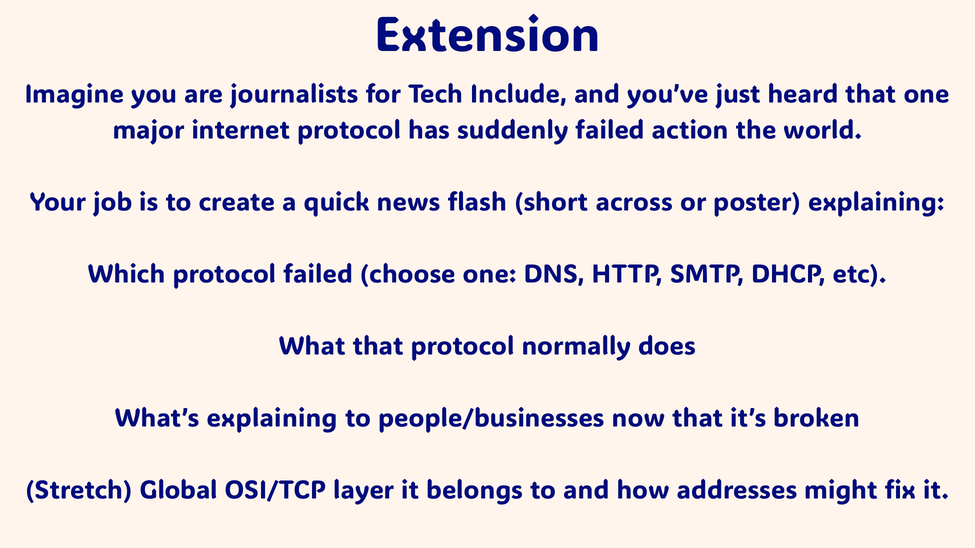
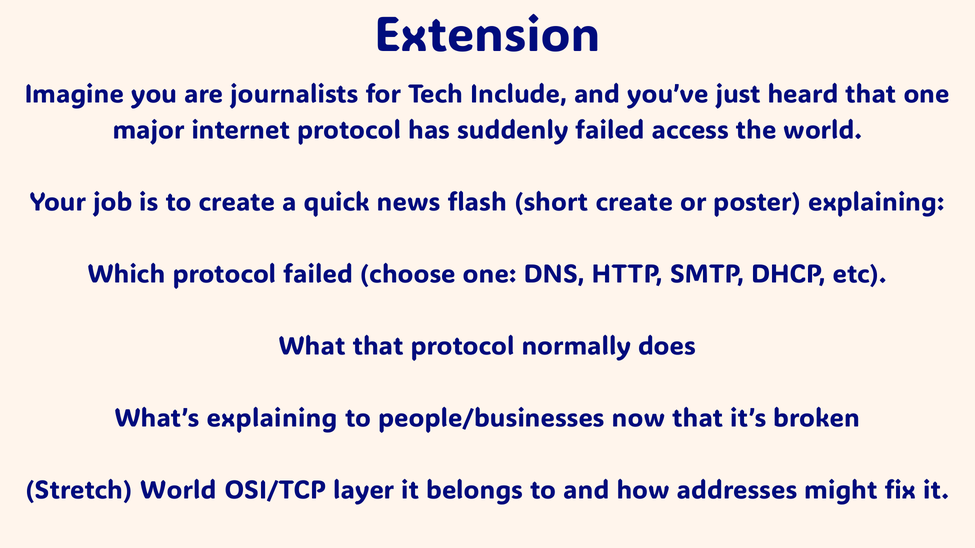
action: action -> access
short across: across -> create
Stretch Global: Global -> World
